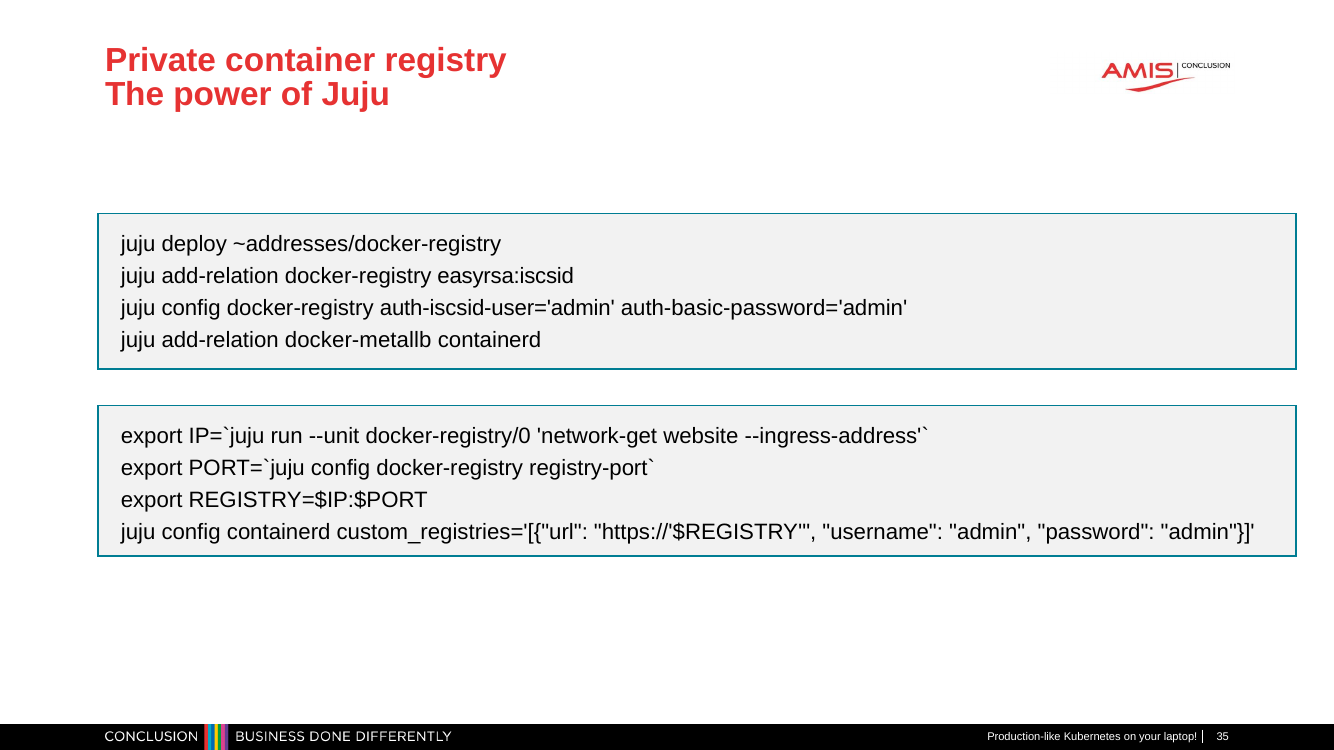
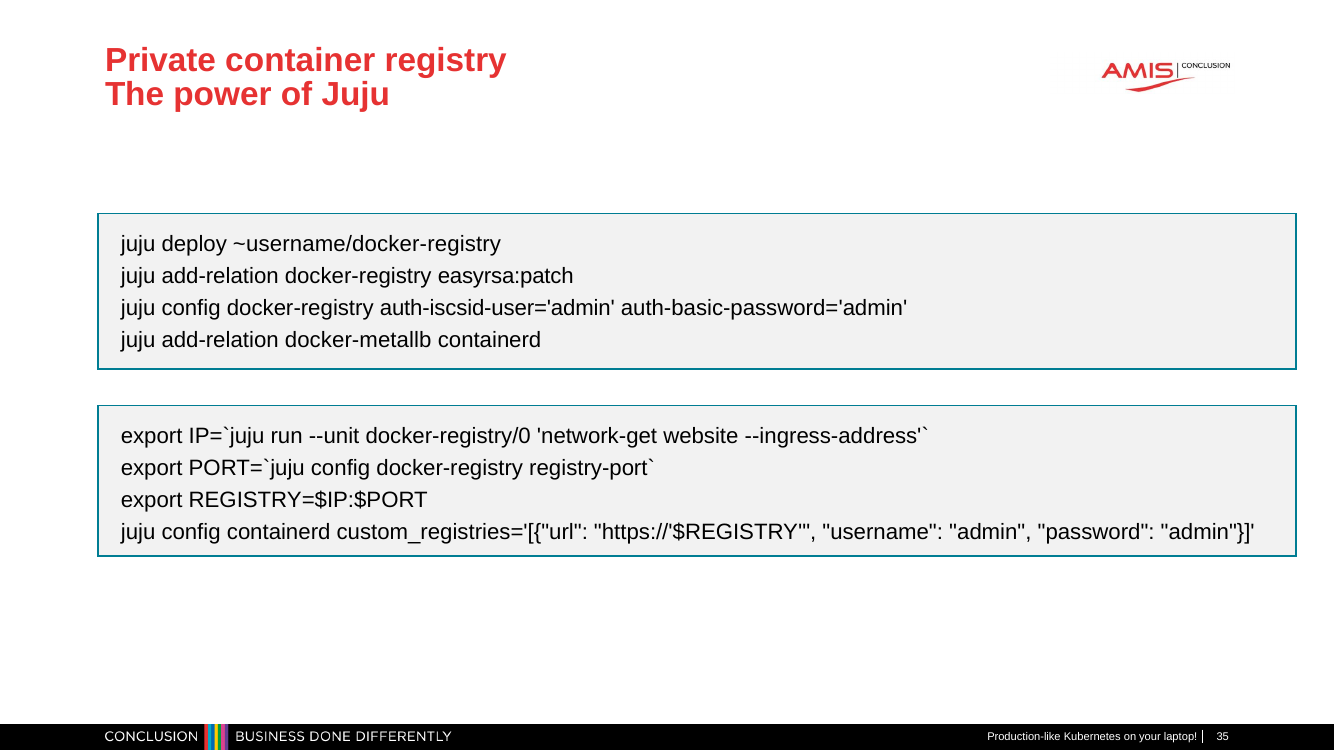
~addresses/docker-registry: ~addresses/docker-registry -> ~username/docker-registry
easyrsa:iscsid: easyrsa:iscsid -> easyrsa:patch
